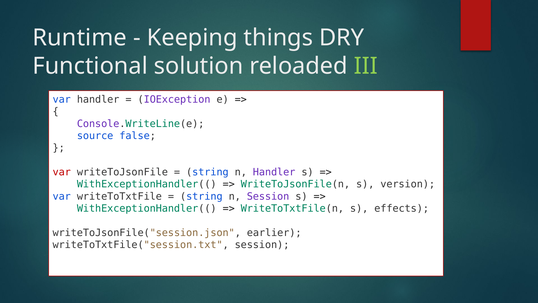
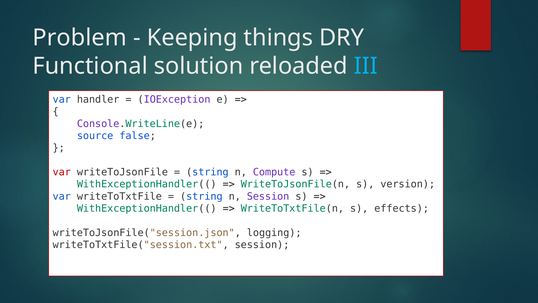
Runtime: Runtime -> Problem
III colour: light green -> light blue
n Handler: Handler -> Compute
earlier: earlier -> logging
